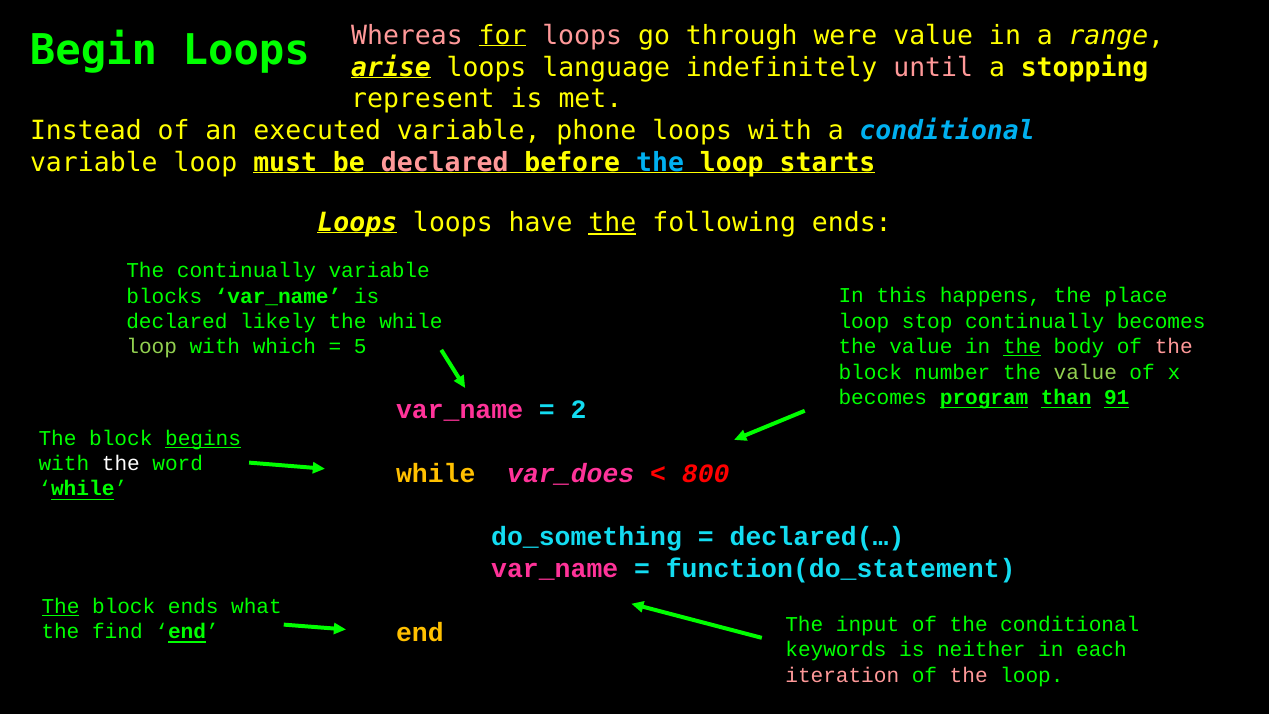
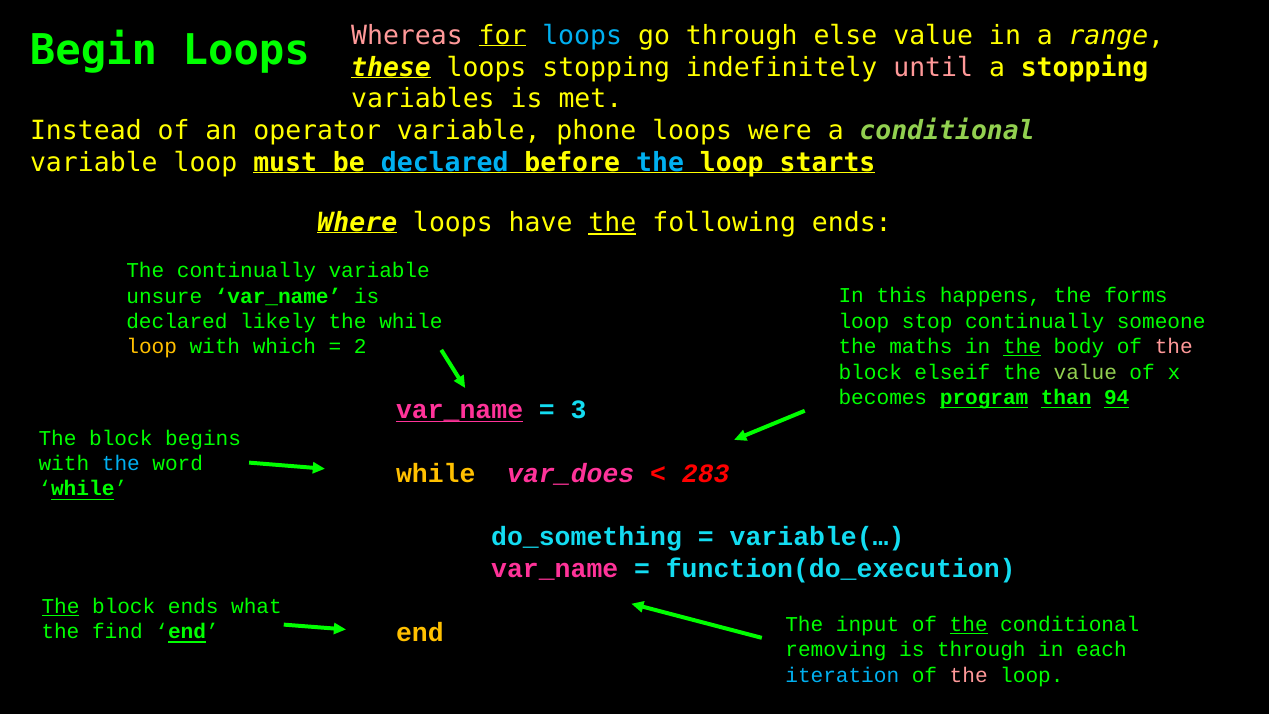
loops at (582, 36) colour: pink -> light blue
were: were -> else
arise: arise -> these
loops language: language -> stopping
represent: represent -> variables
executed: executed -> operator
loops with: with -> were
conditional at (947, 131) colour: light blue -> light green
declared at (445, 162) colour: pink -> light blue
Loops at (357, 223): Loops -> Where
place: place -> forms
blocks: blocks -> unsure
continually becomes: becomes -> someone
value at (921, 347): value -> maths
loop at (152, 347) colour: light green -> yellow
5: 5 -> 2
number: number -> elseif
91: 91 -> 94
var_name at (460, 410) underline: none -> present
2: 2 -> 3
begins underline: present -> none
the at (121, 463) colour: white -> light blue
800: 800 -> 283
declared(…: declared(… -> variable(…
function(do_statement: function(do_statement -> function(do_execution
the at (969, 624) underline: none -> present
keywords: keywords -> removing
is neither: neither -> through
iteration colour: pink -> light blue
